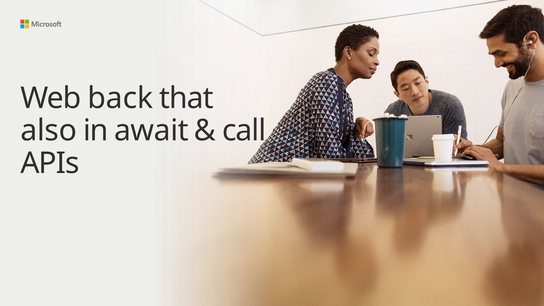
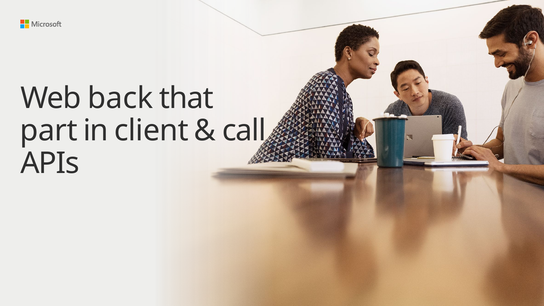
also: also -> part
await: await -> client
